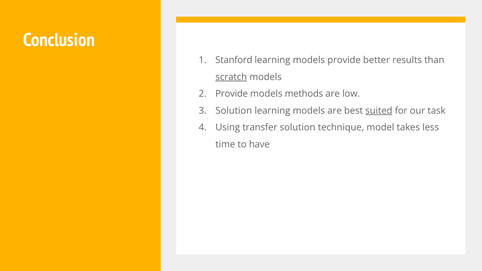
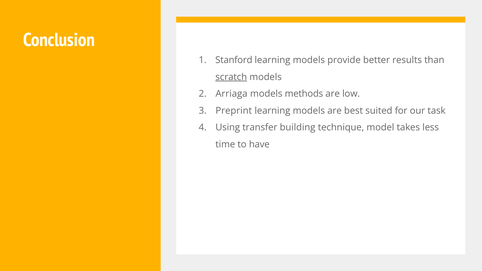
Provide at (232, 94): Provide -> Arriaga
Solution at (234, 111): Solution -> Preprint
suited underline: present -> none
transfer solution: solution -> building
